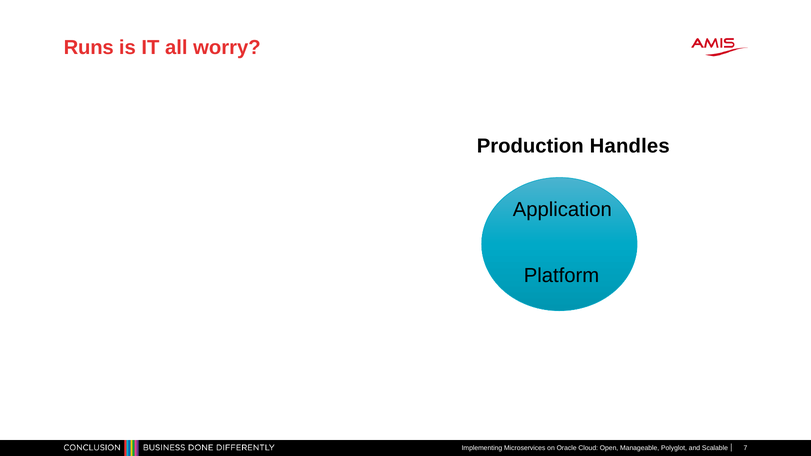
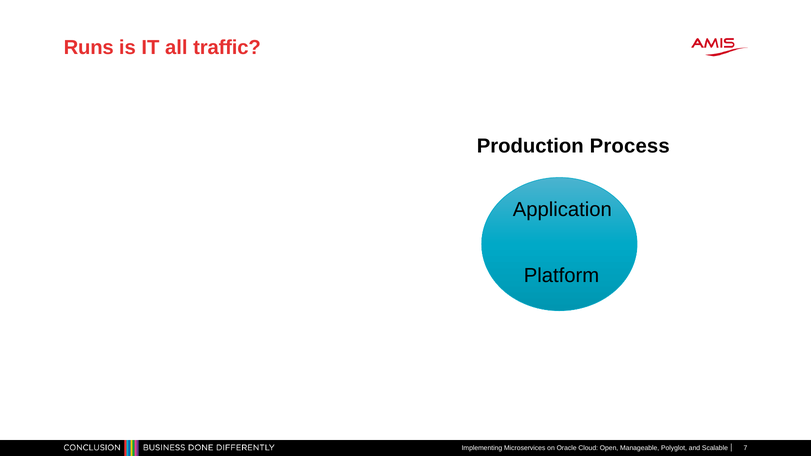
worry: worry -> traffic
Handles: Handles -> Process
